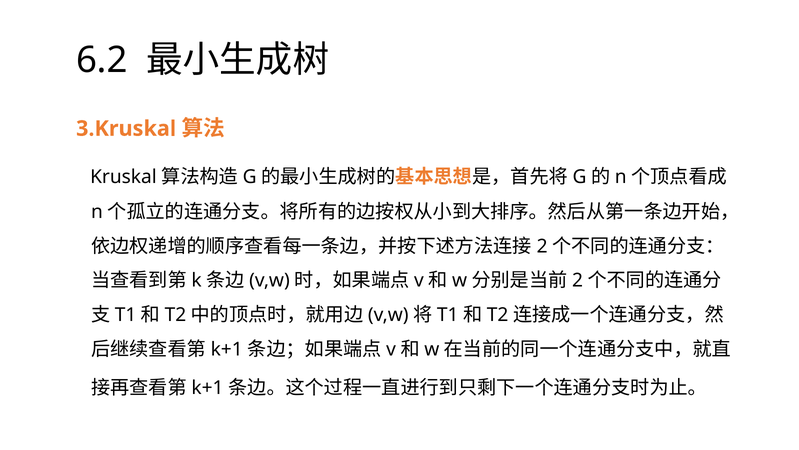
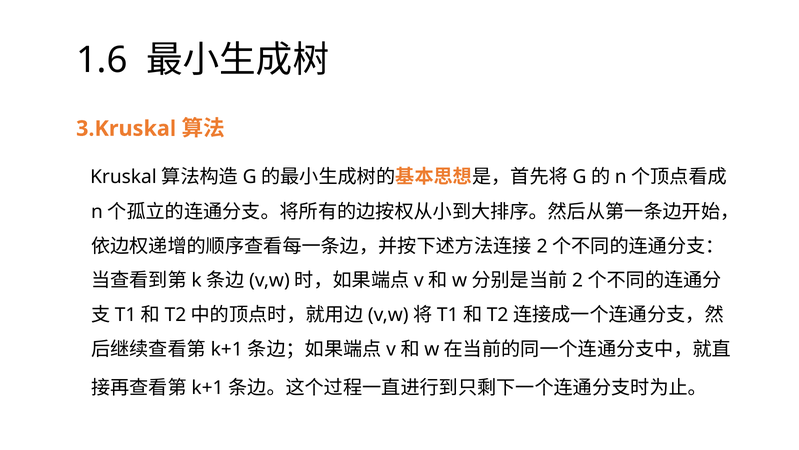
6.2: 6.2 -> 1.6
